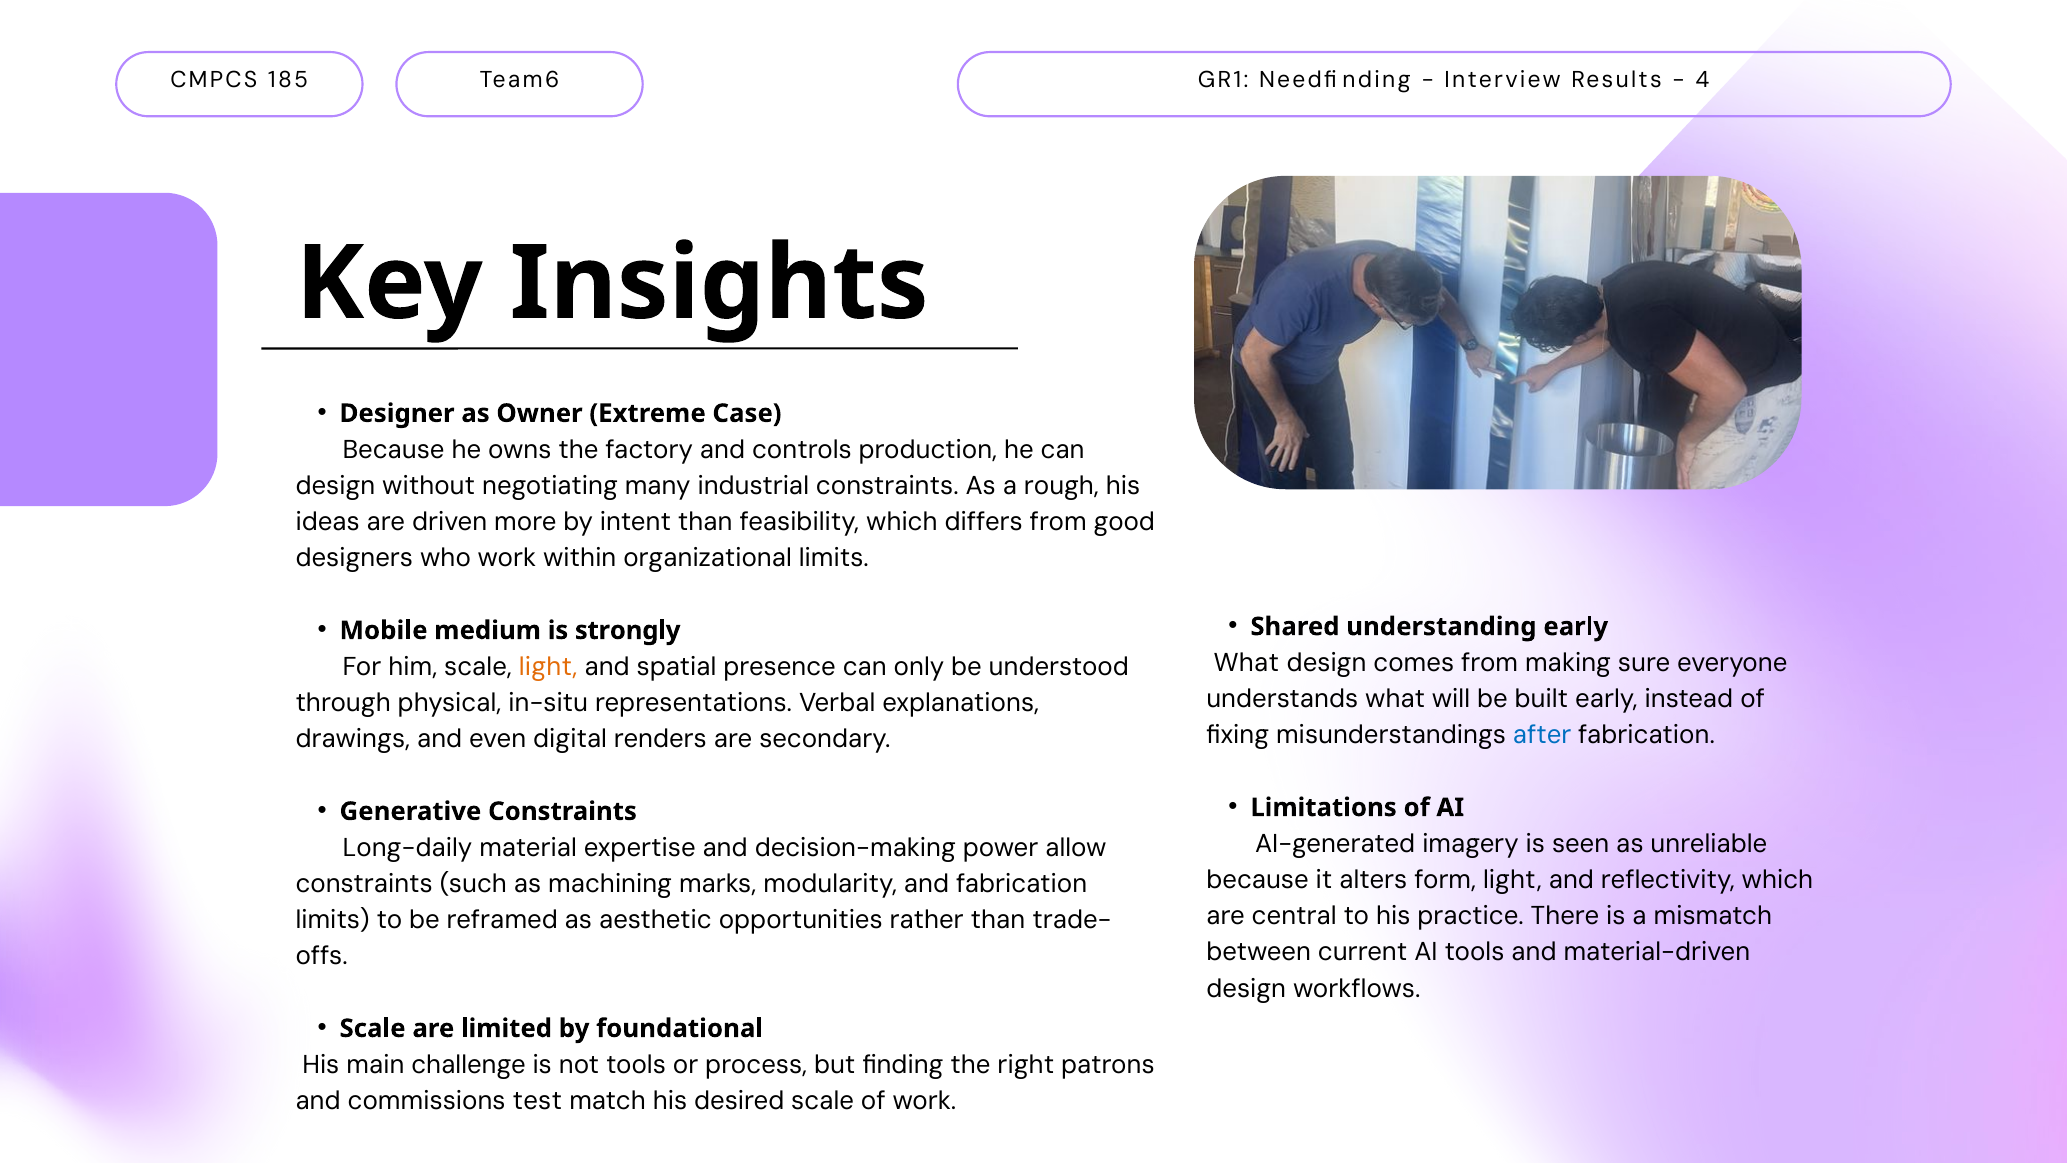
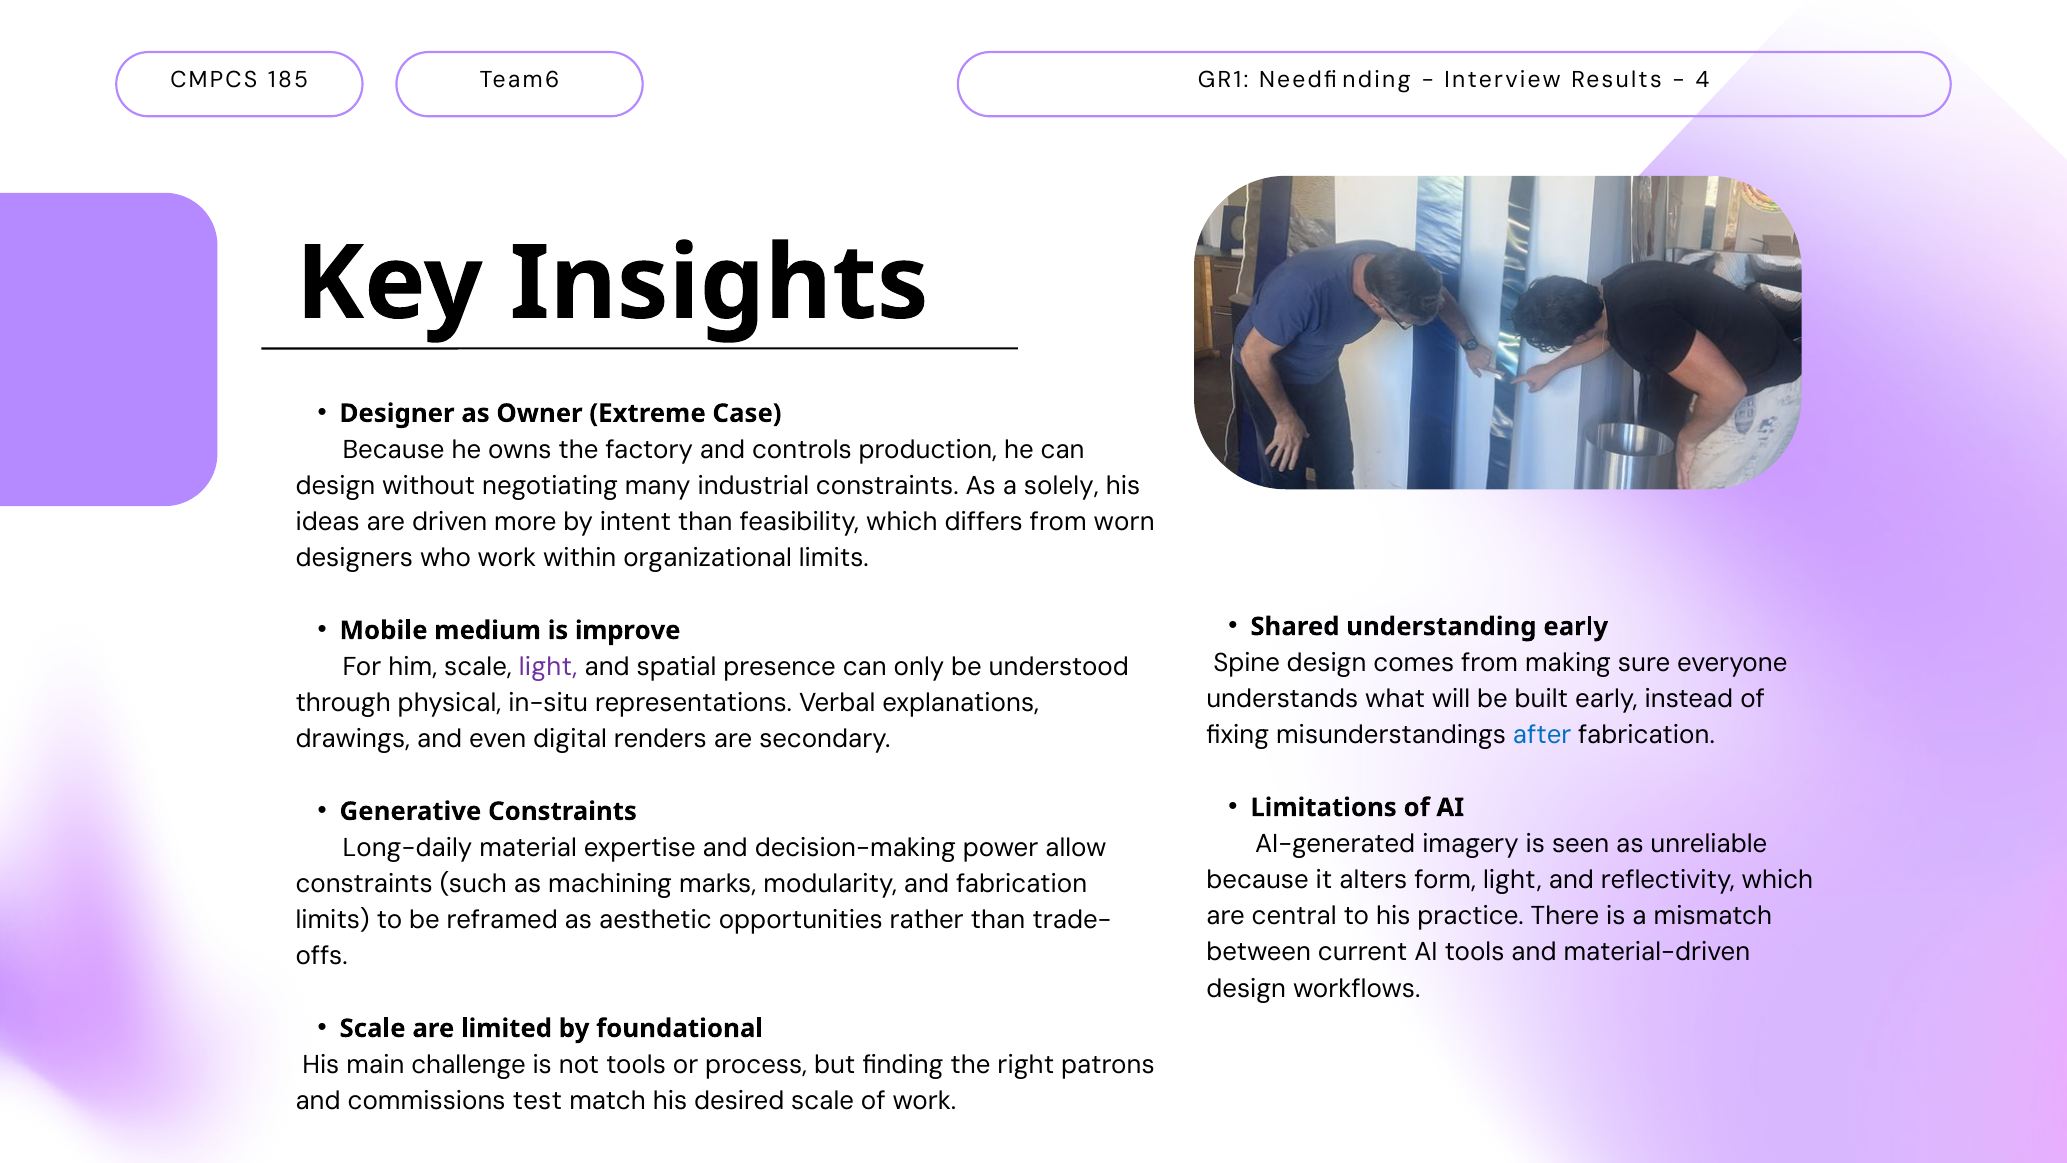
rough: rough -> solely
good: good -> worn
strongly: strongly -> improve
What at (1246, 663): What -> Spine
light at (548, 667) colour: orange -> purple
